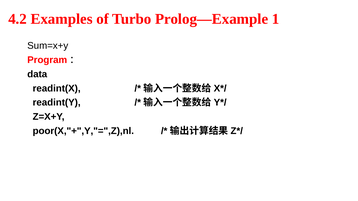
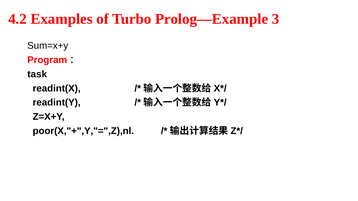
1: 1 -> 3
data: data -> task
